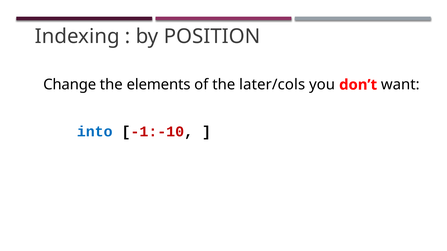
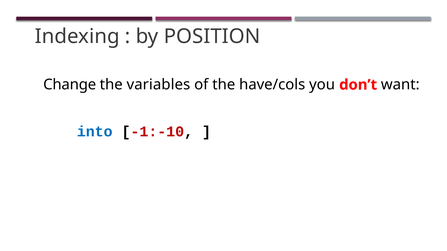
elements: elements -> variables
later/cols: later/cols -> have/cols
